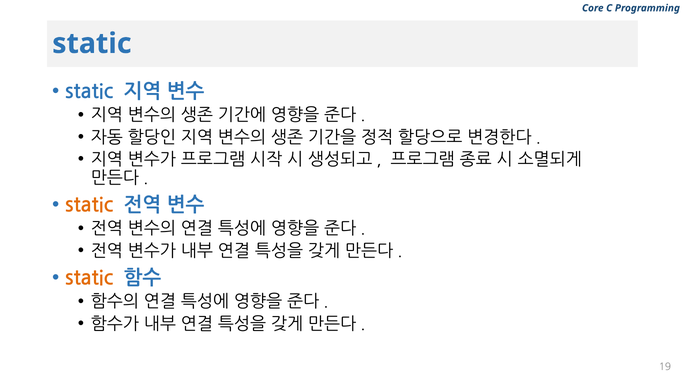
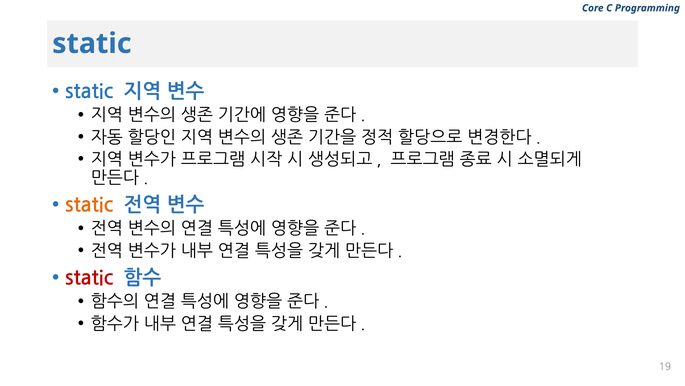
static at (89, 278) colour: orange -> red
